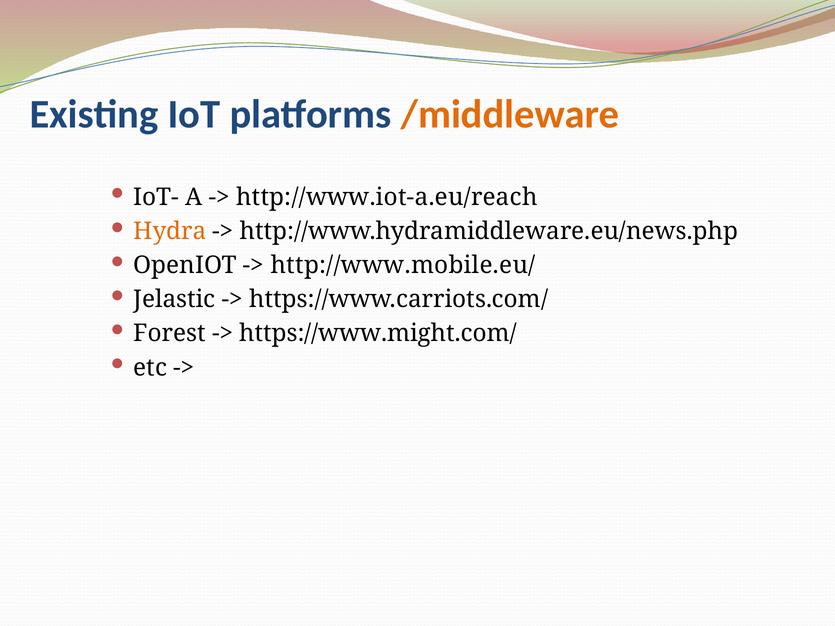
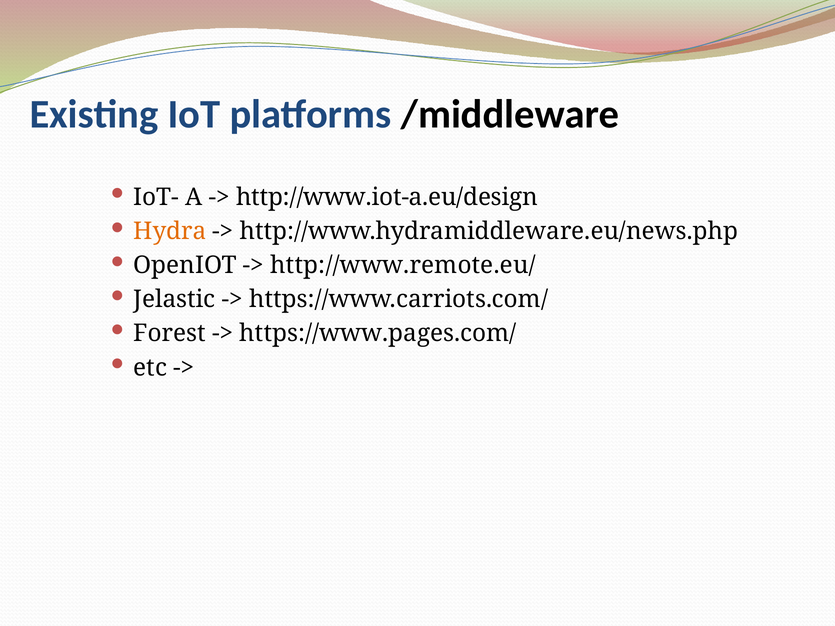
/middleware colour: orange -> black
http://www.iot-a.eu/reach: http://www.iot-a.eu/reach -> http://www.iot-a.eu/design
http://www.mobile.eu/: http://www.mobile.eu/ -> http://www.remote.eu/
https://www.might.com/: https://www.might.com/ -> https://www.pages.com/
